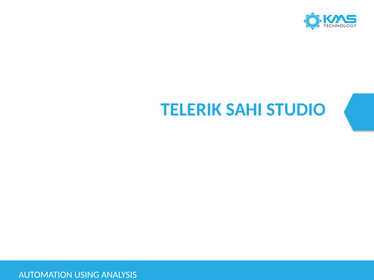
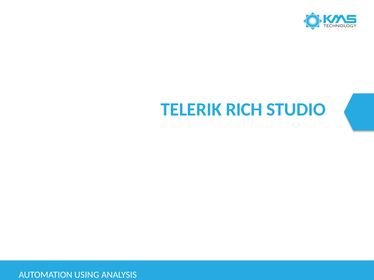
SAHI: SAHI -> RICH
